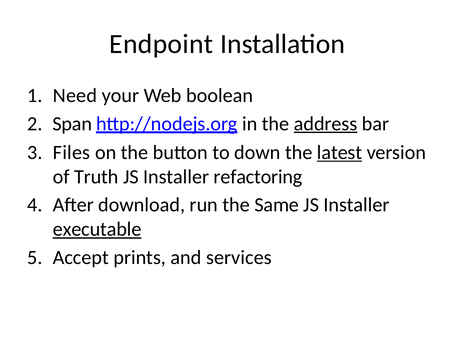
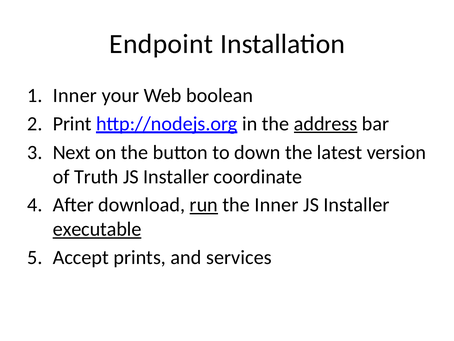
Need at (75, 95): Need -> Inner
Span: Span -> Print
Files: Files -> Next
latest underline: present -> none
refactoring: refactoring -> coordinate
run underline: none -> present
the Same: Same -> Inner
